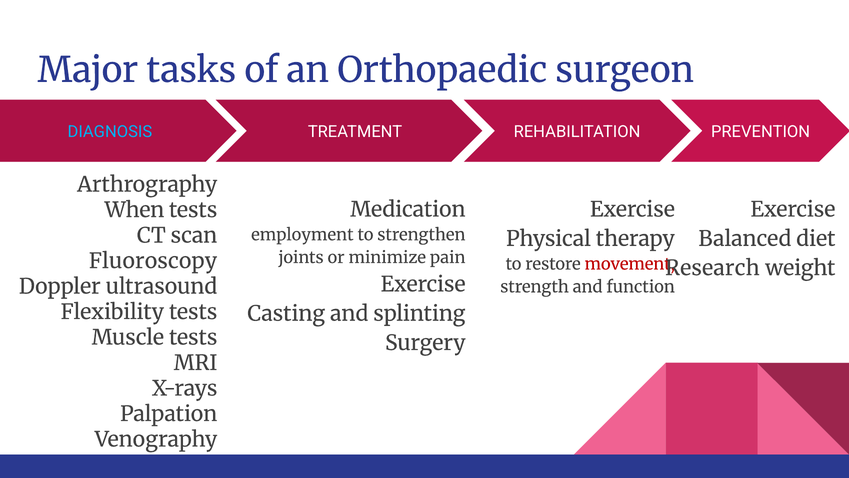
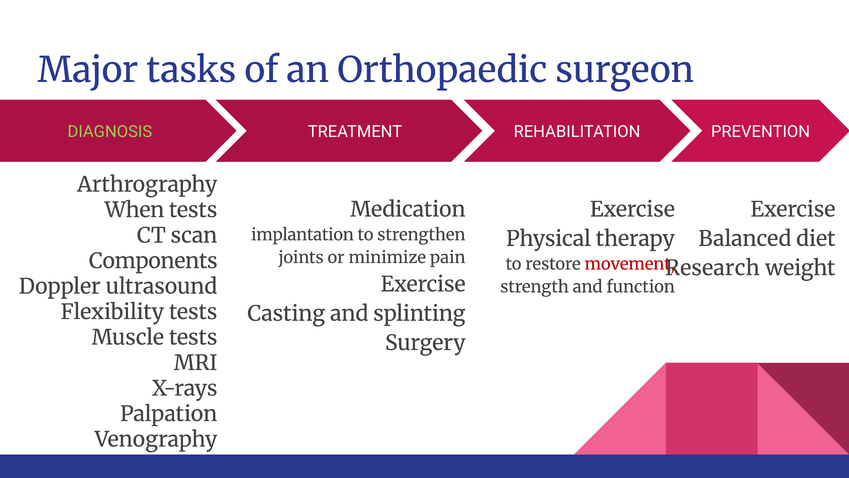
DIAGNOSIS colour: light blue -> light green
employment: employment -> implantation
Fluoroscopy: Fluoroscopy -> Components
